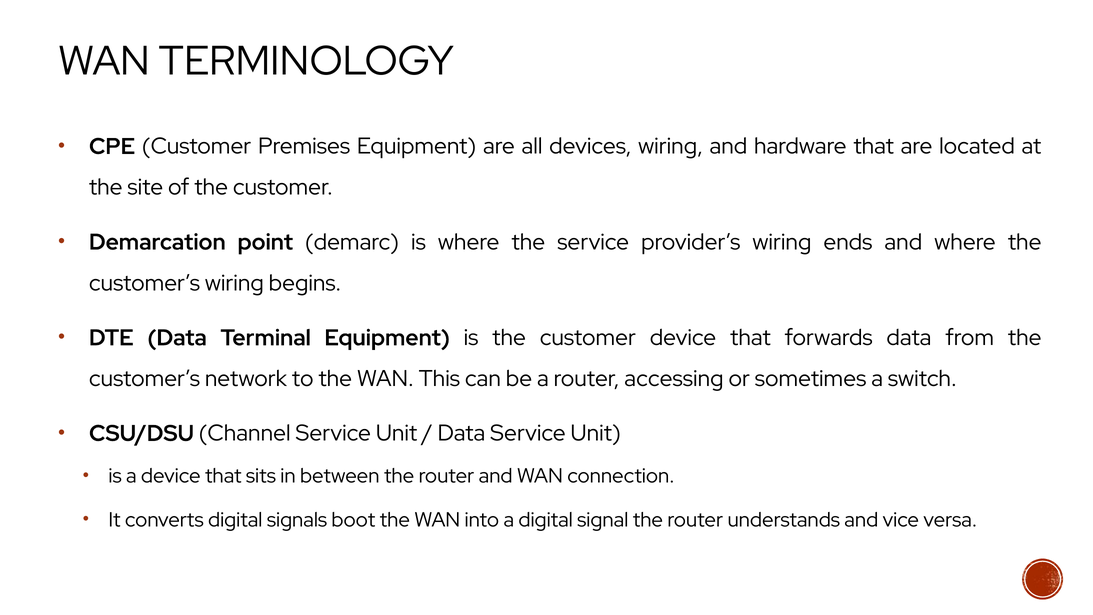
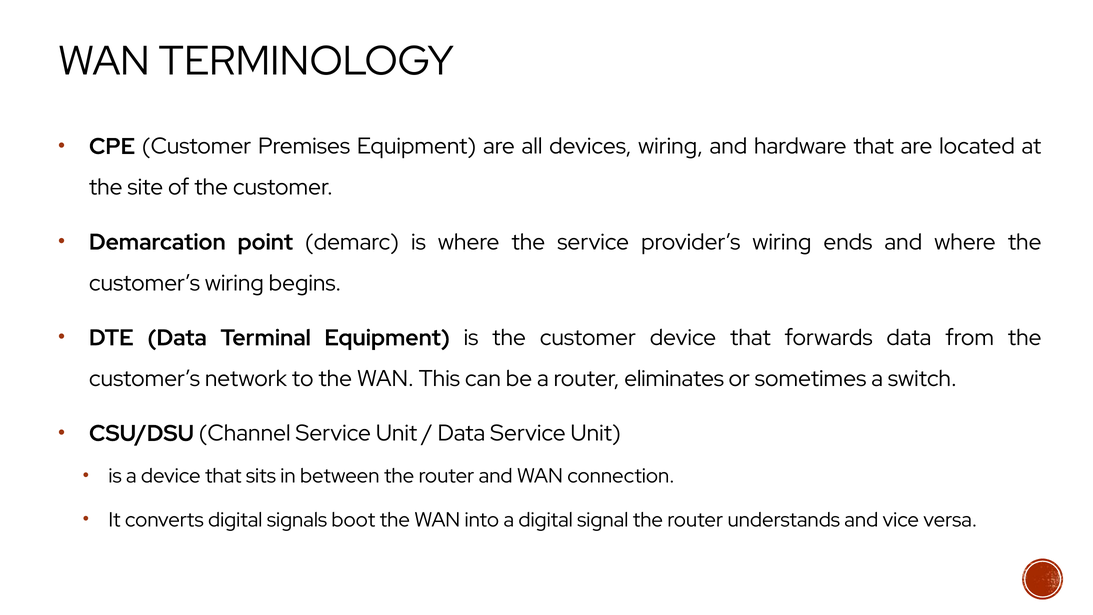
accessing: accessing -> eliminates
